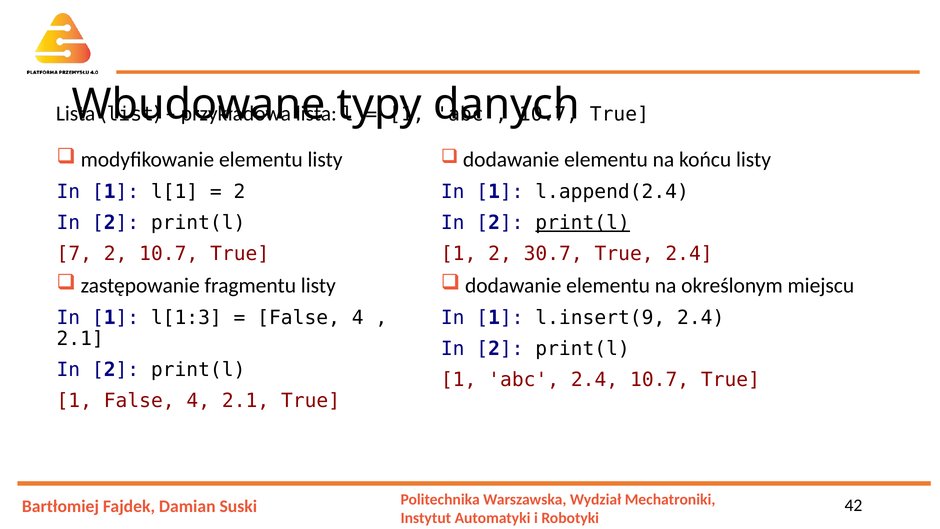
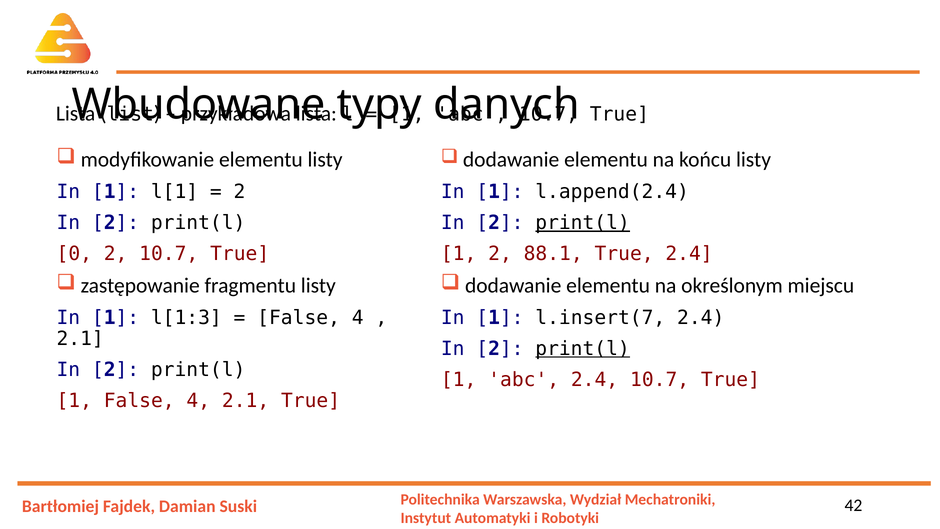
7: 7 -> 0
30.7: 30.7 -> 88.1
l.insert(9: l.insert(9 -> l.insert(7
print(l at (583, 349) underline: none -> present
